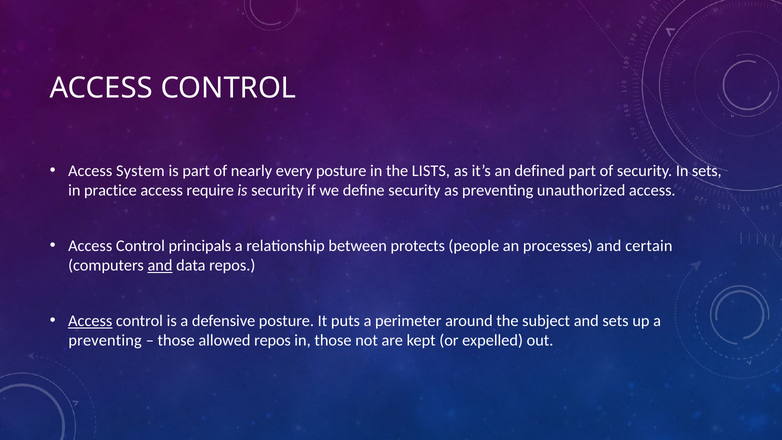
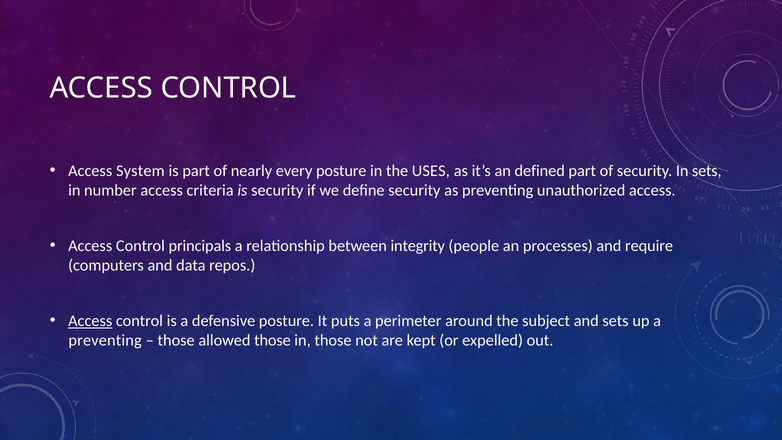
LISTS: LISTS -> USES
practice: practice -> number
require: require -> criteria
protects: protects -> integrity
certain: certain -> require
and at (160, 265) underline: present -> none
allowed repos: repos -> those
